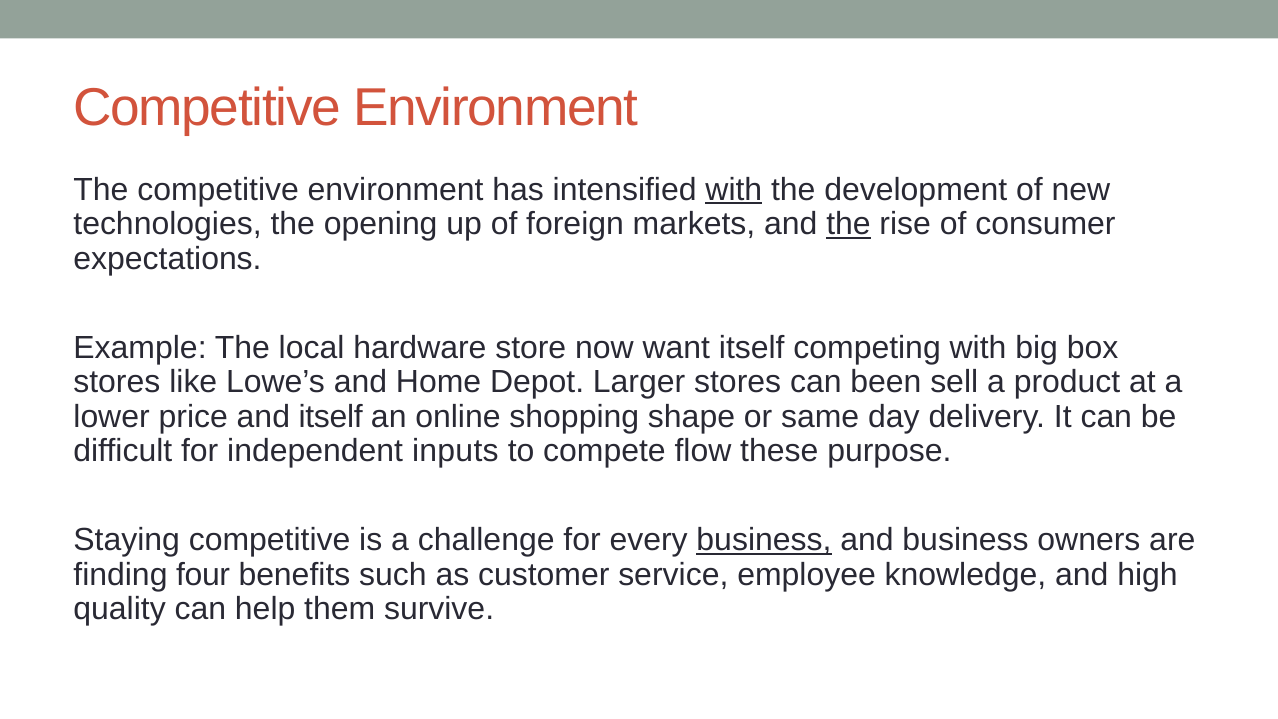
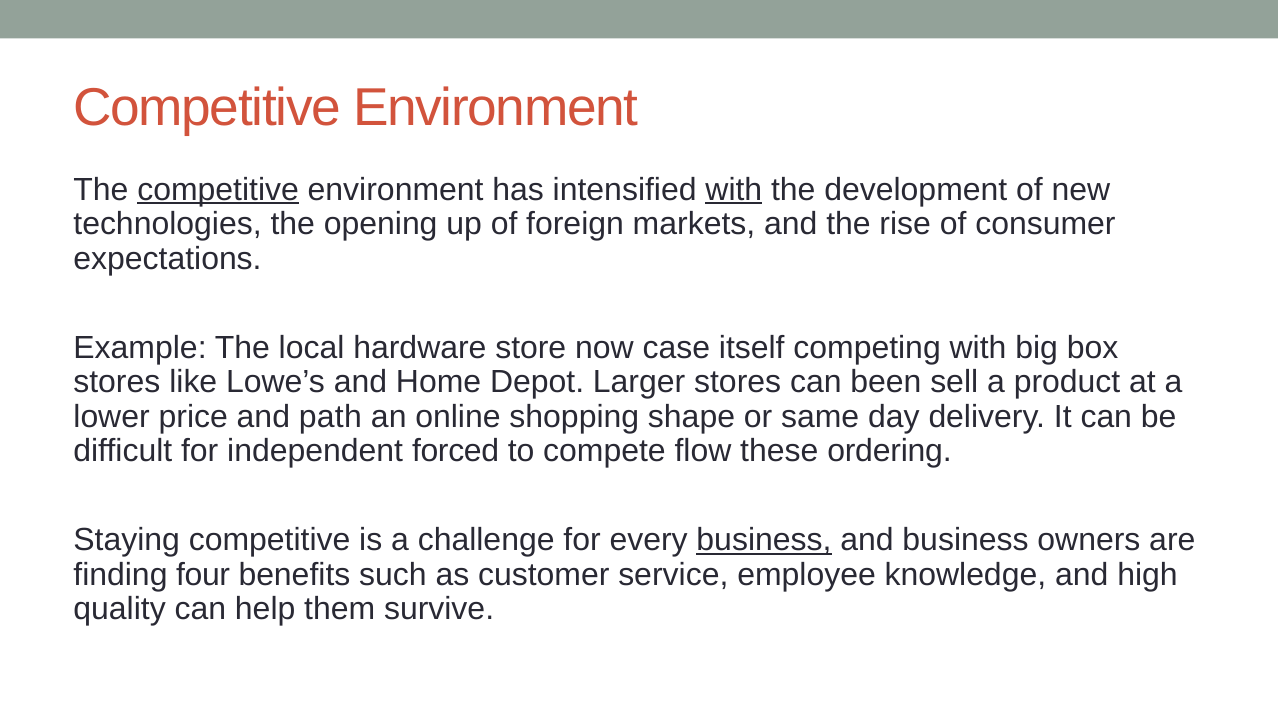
competitive at (218, 190) underline: none -> present
the at (848, 224) underline: present -> none
want: want -> case
and itself: itself -> path
inputs: inputs -> forced
purpose: purpose -> ordering
